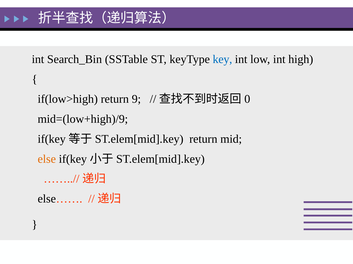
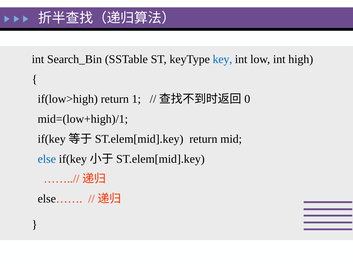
9: 9 -> 1
mid=(low+high)/9: mid=(low+high)/9 -> mid=(low+high)/1
else colour: orange -> blue
